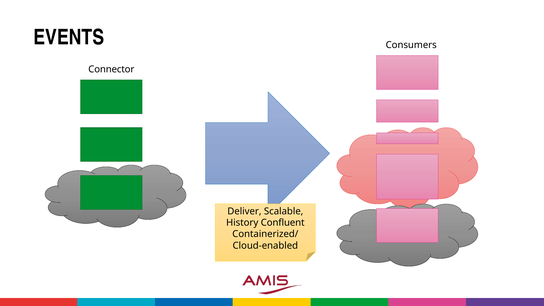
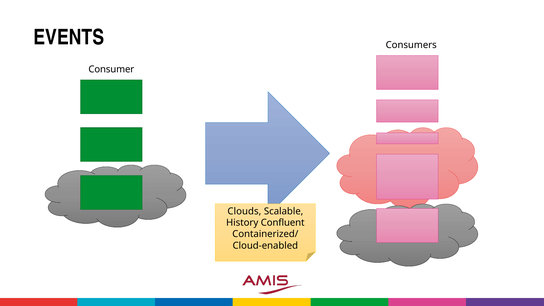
Connector: Connector -> Consumer
Deliver: Deliver -> Clouds
